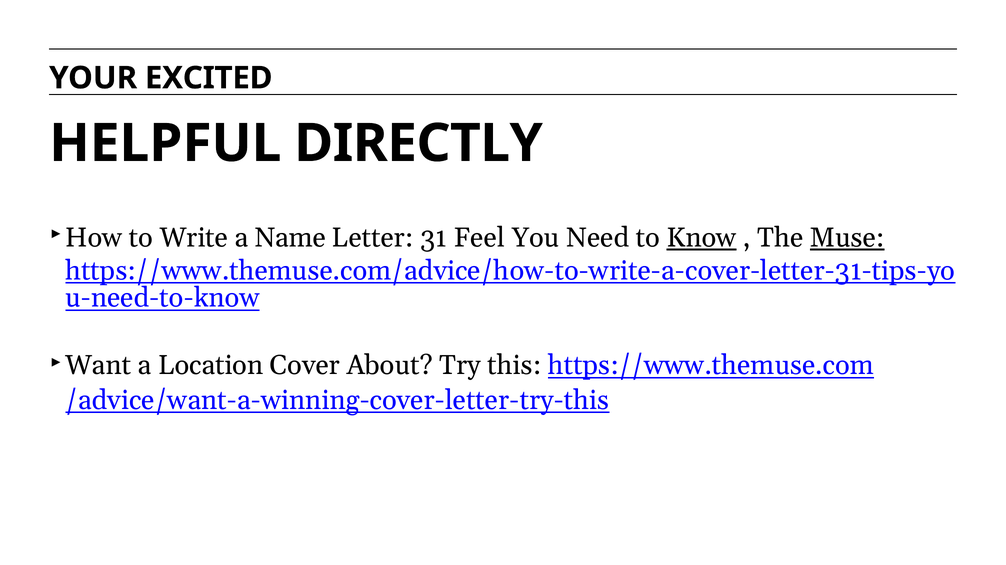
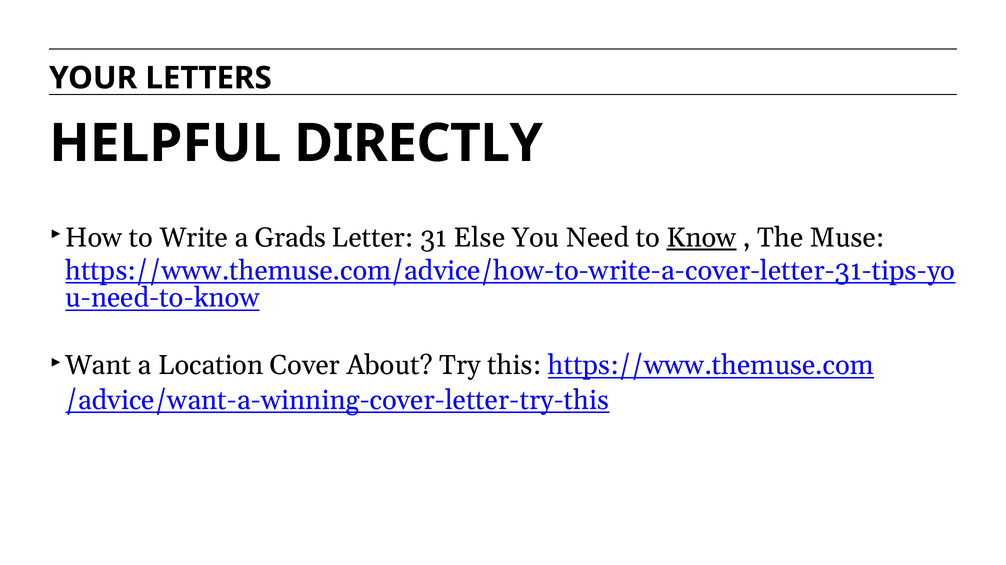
EXCITED: EXCITED -> LETTERS
Name: Name -> Grads
Feel: Feel -> Else
Muse underline: present -> none
